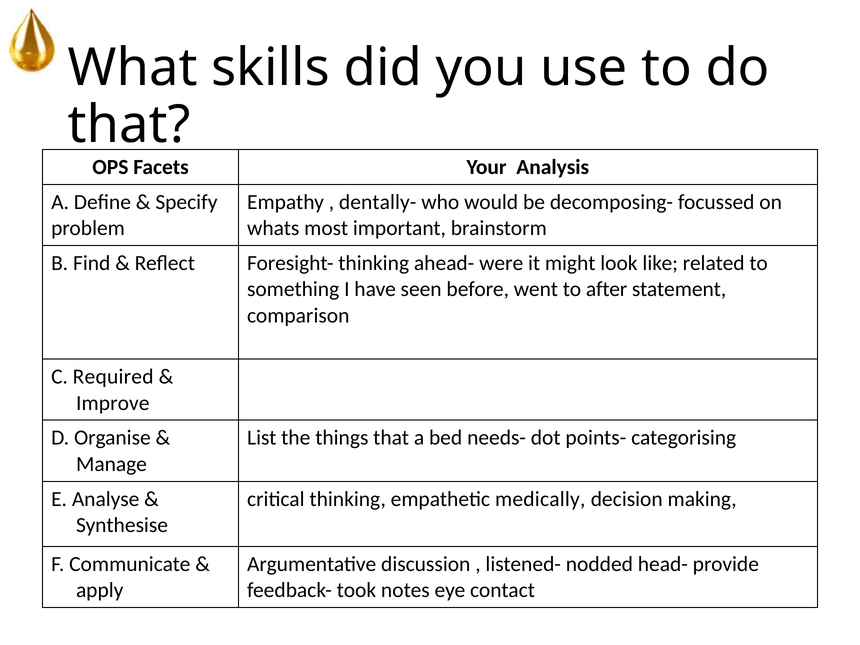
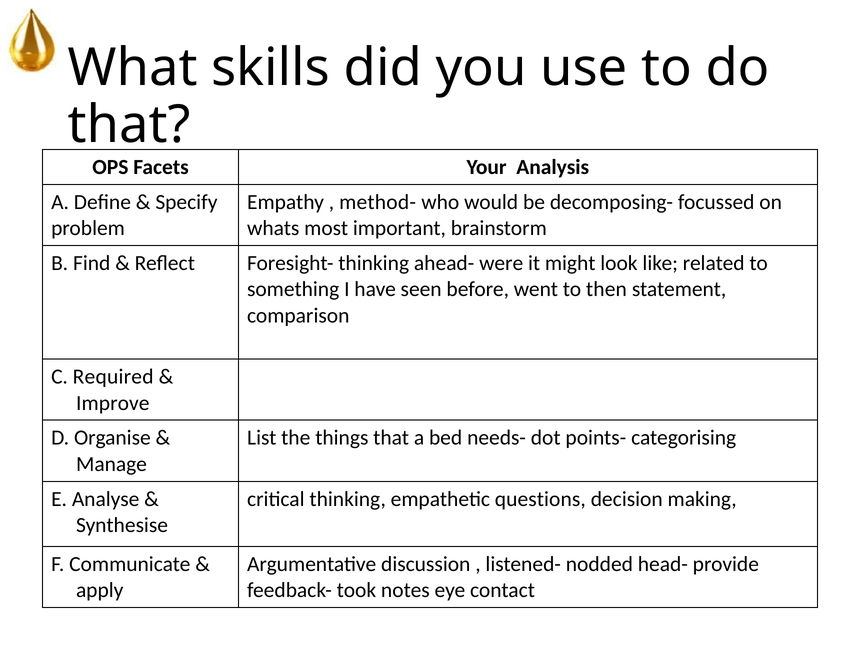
dentally-: dentally- -> method-
after: after -> then
medically: medically -> questions
